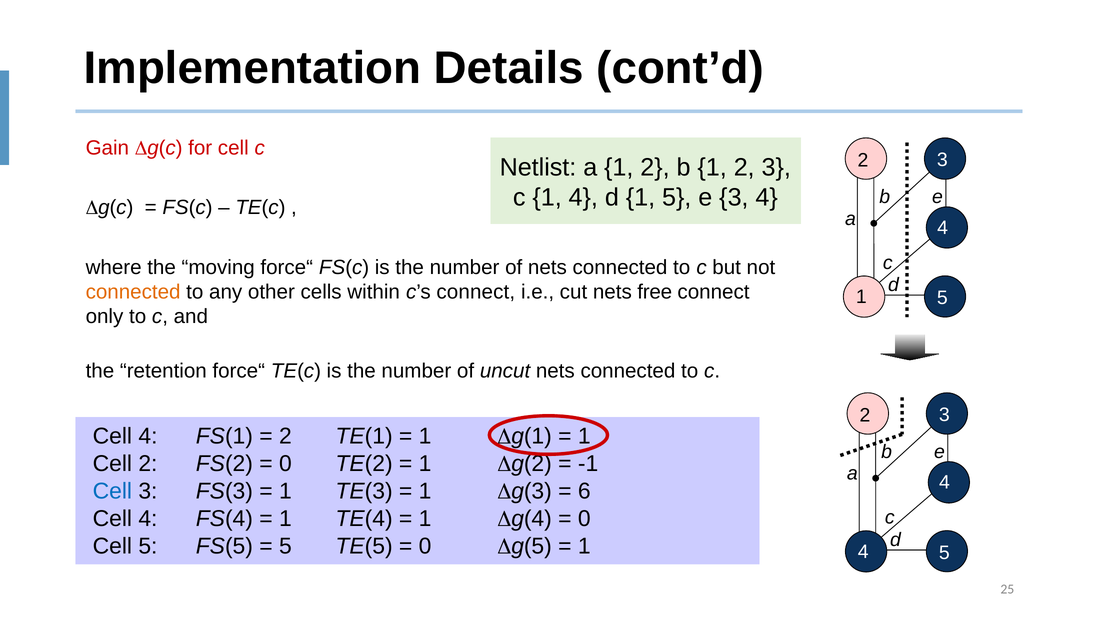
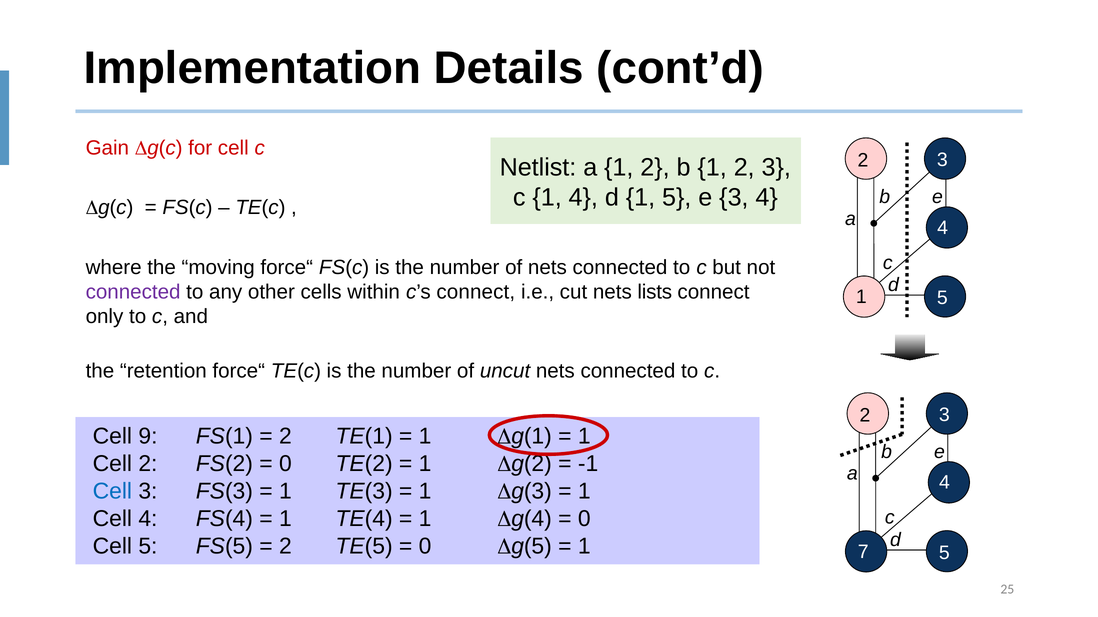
connected at (133, 292) colour: orange -> purple
free: free -> lists
4 at (148, 437): 4 -> 9
6 at (584, 492): 6 -> 1
5 at (285, 547): 5 -> 2
4 at (863, 552): 4 -> 7
